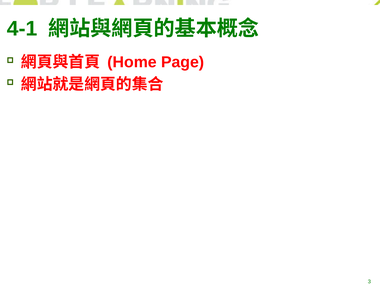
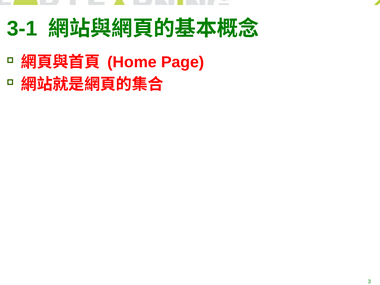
4-1: 4-1 -> 3-1
